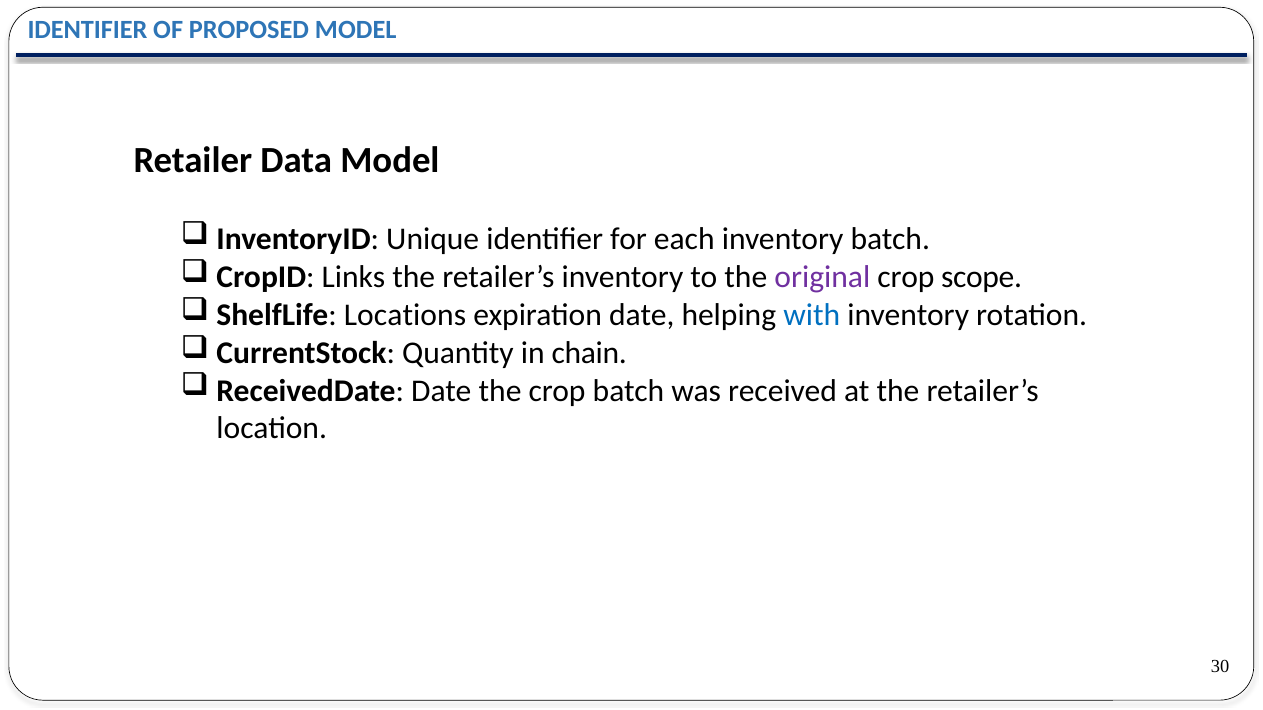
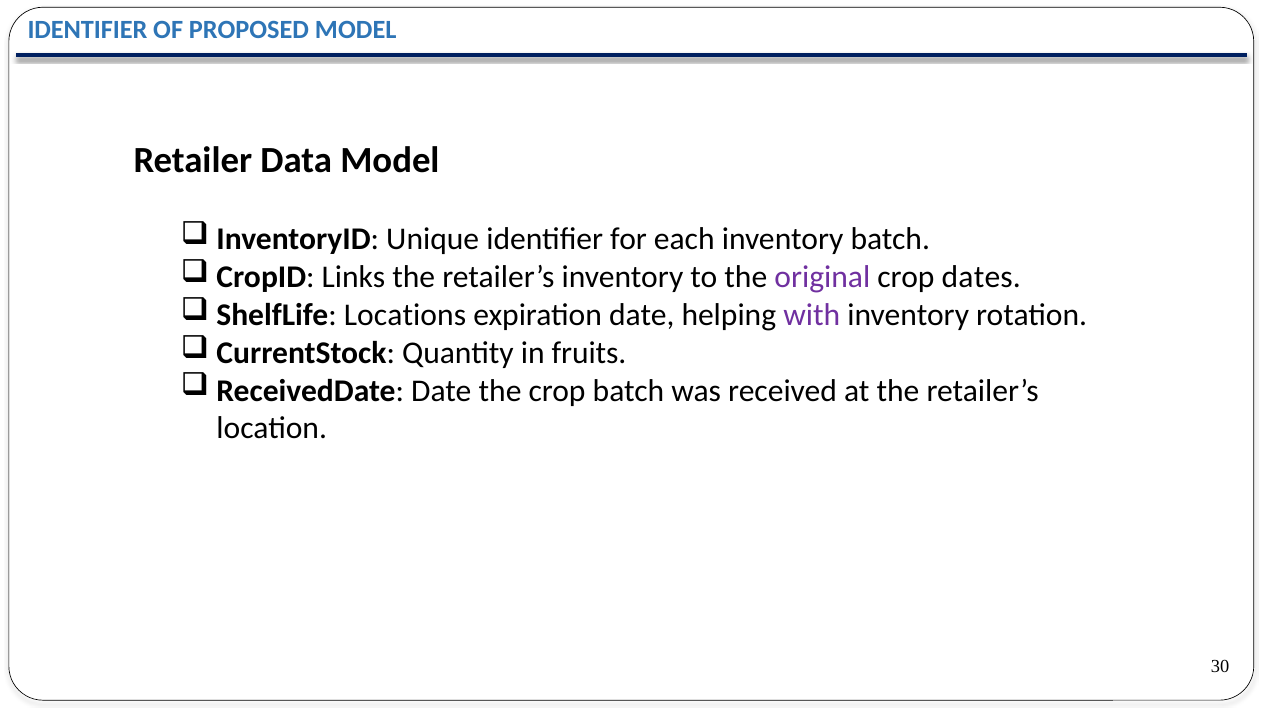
scope: scope -> dates
with colour: blue -> purple
chain: chain -> fruits
